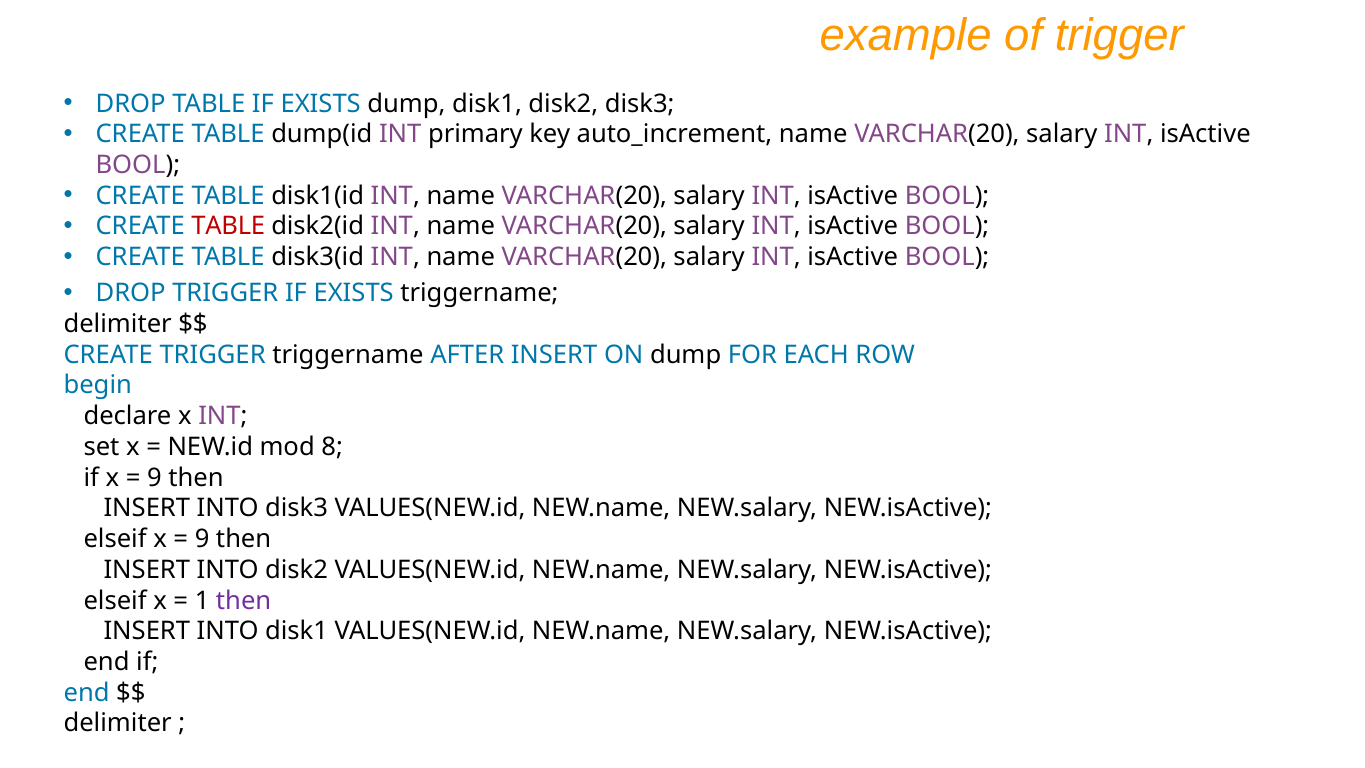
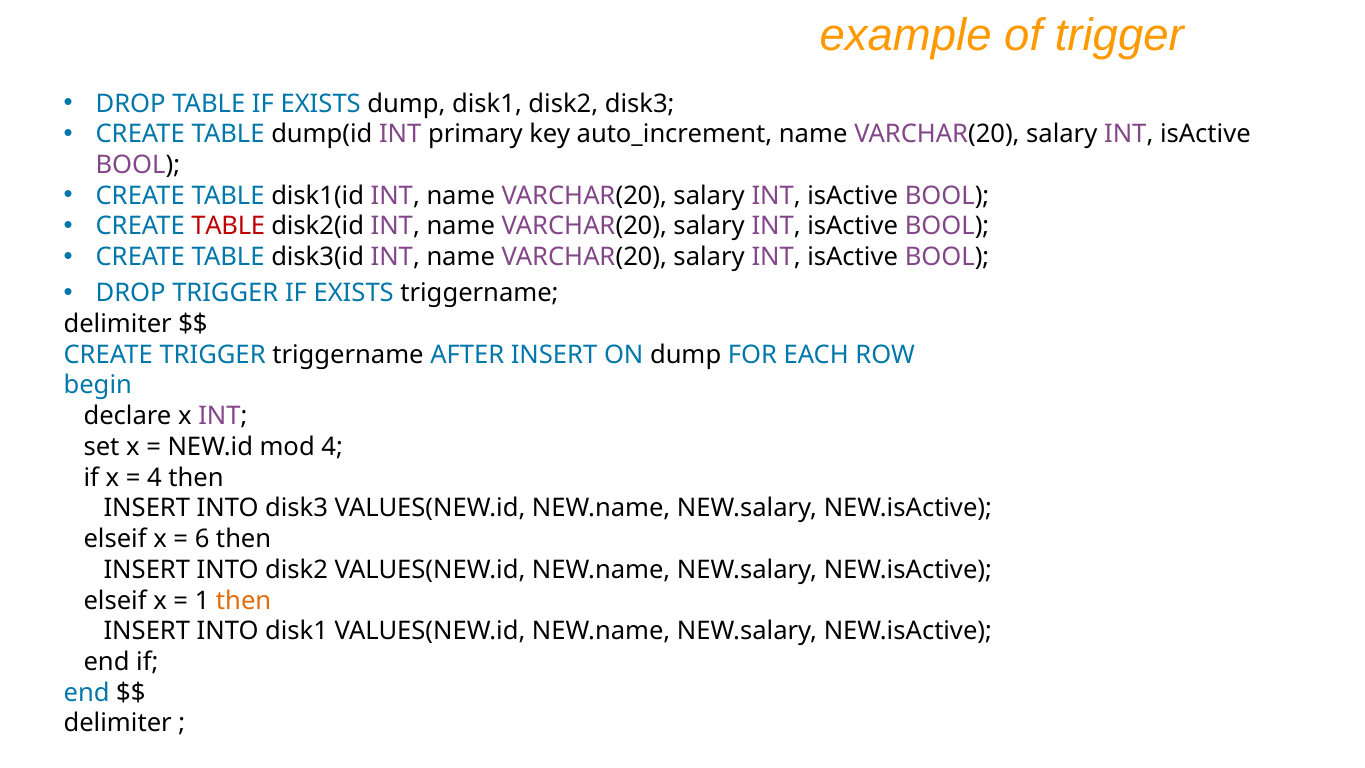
mod 8: 8 -> 4
9 at (154, 478): 9 -> 4
9 at (202, 539): 9 -> 6
then at (244, 600) colour: purple -> orange
